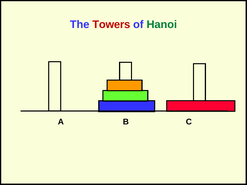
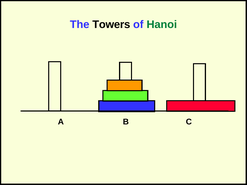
Towers colour: red -> black
